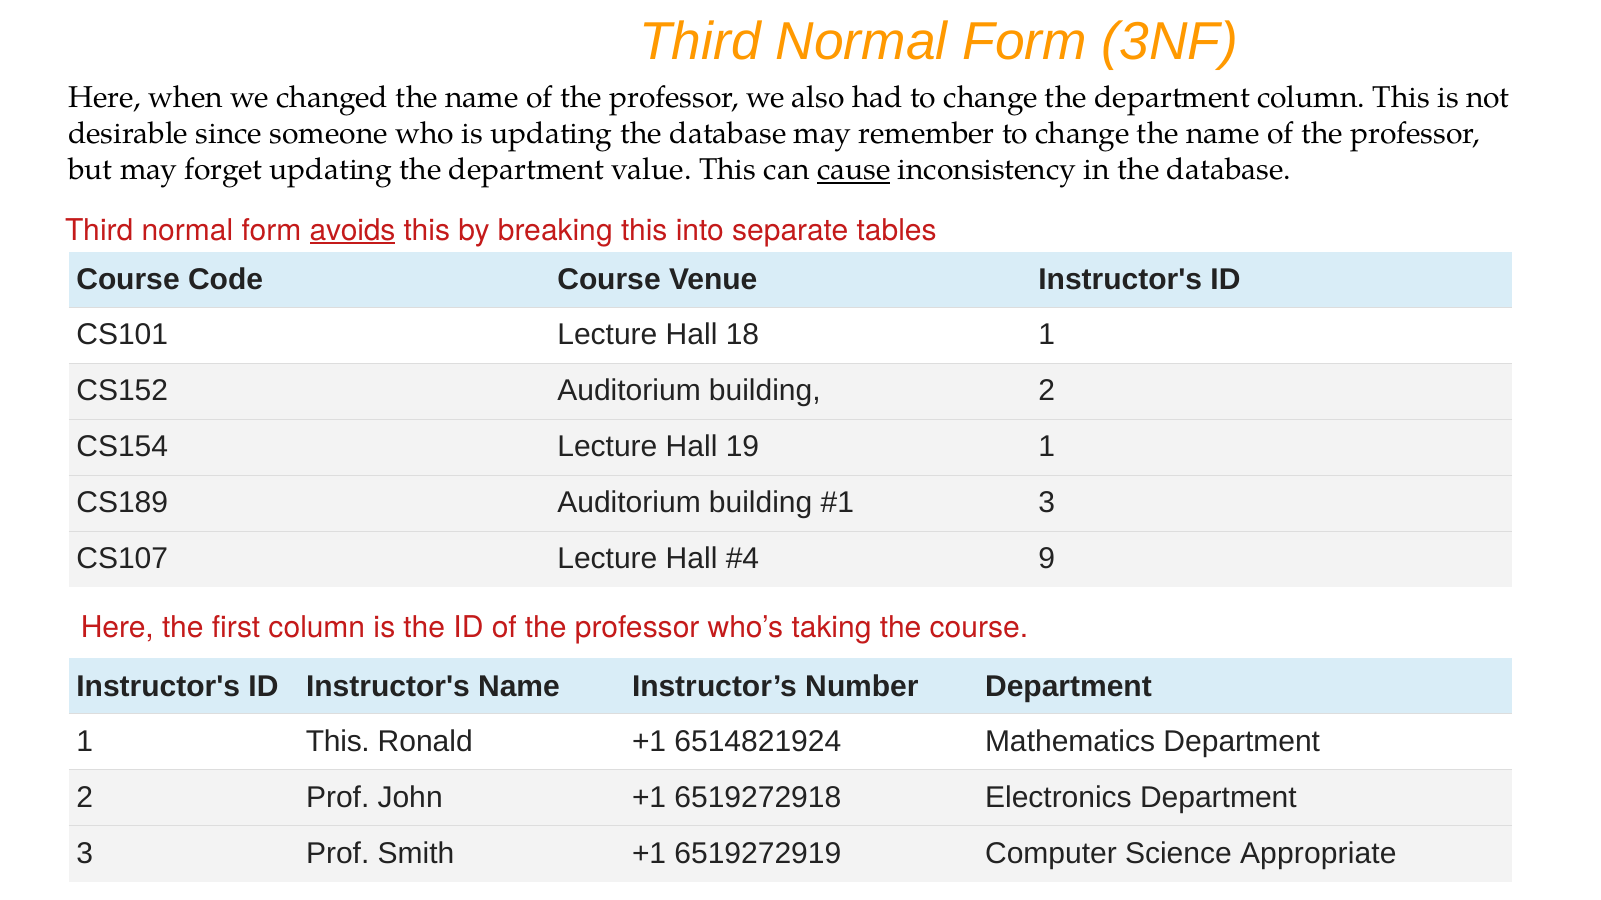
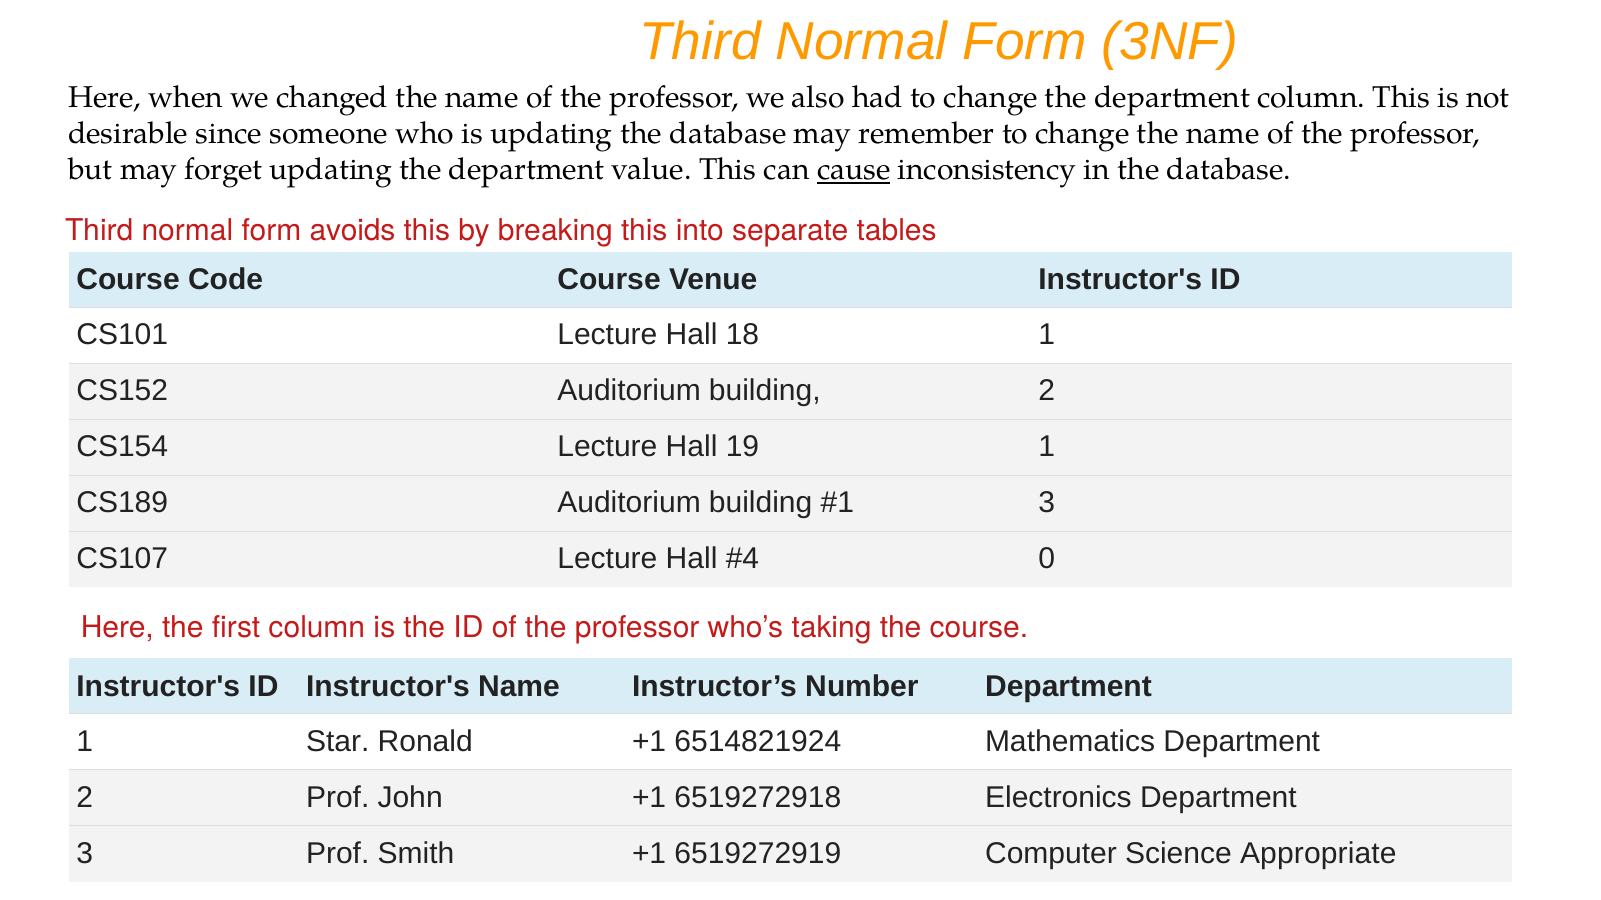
avoids underline: present -> none
9: 9 -> 0
1 This: This -> Star
